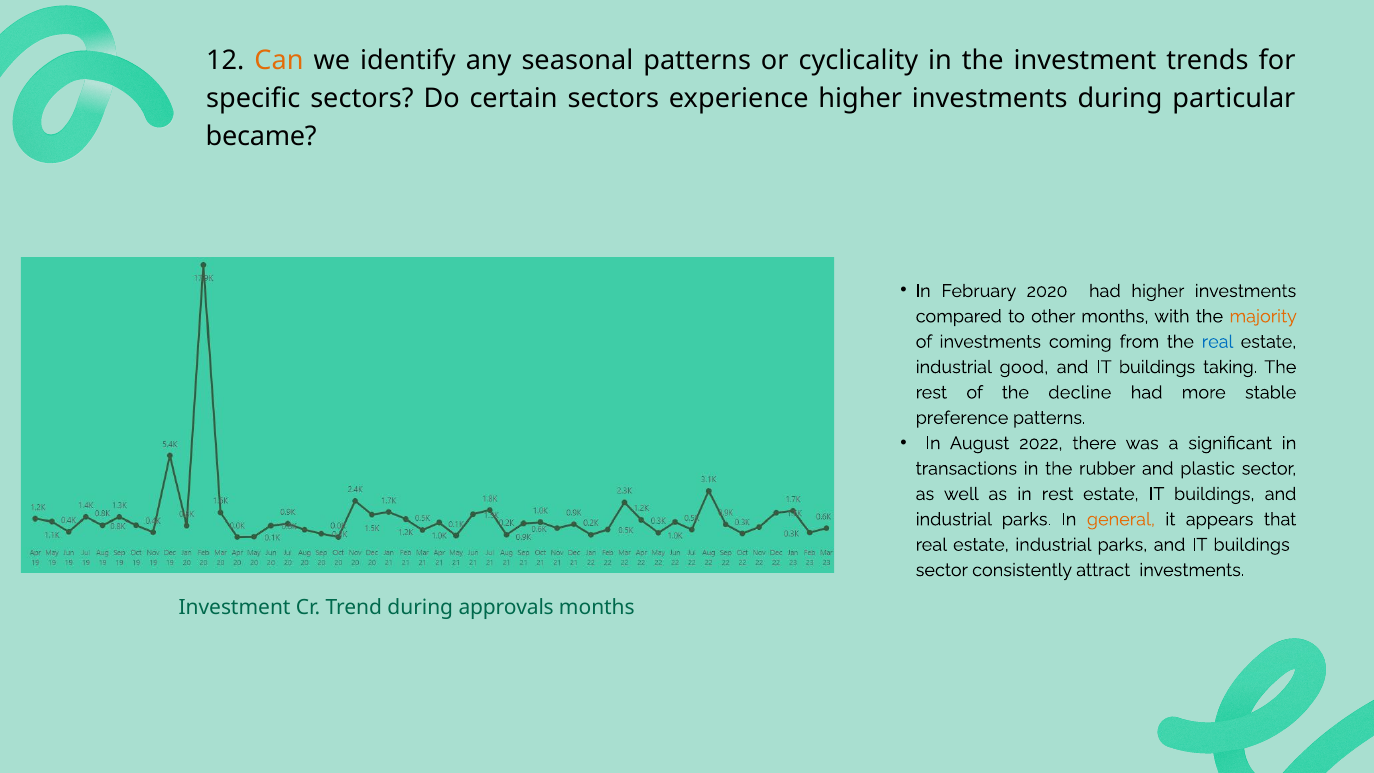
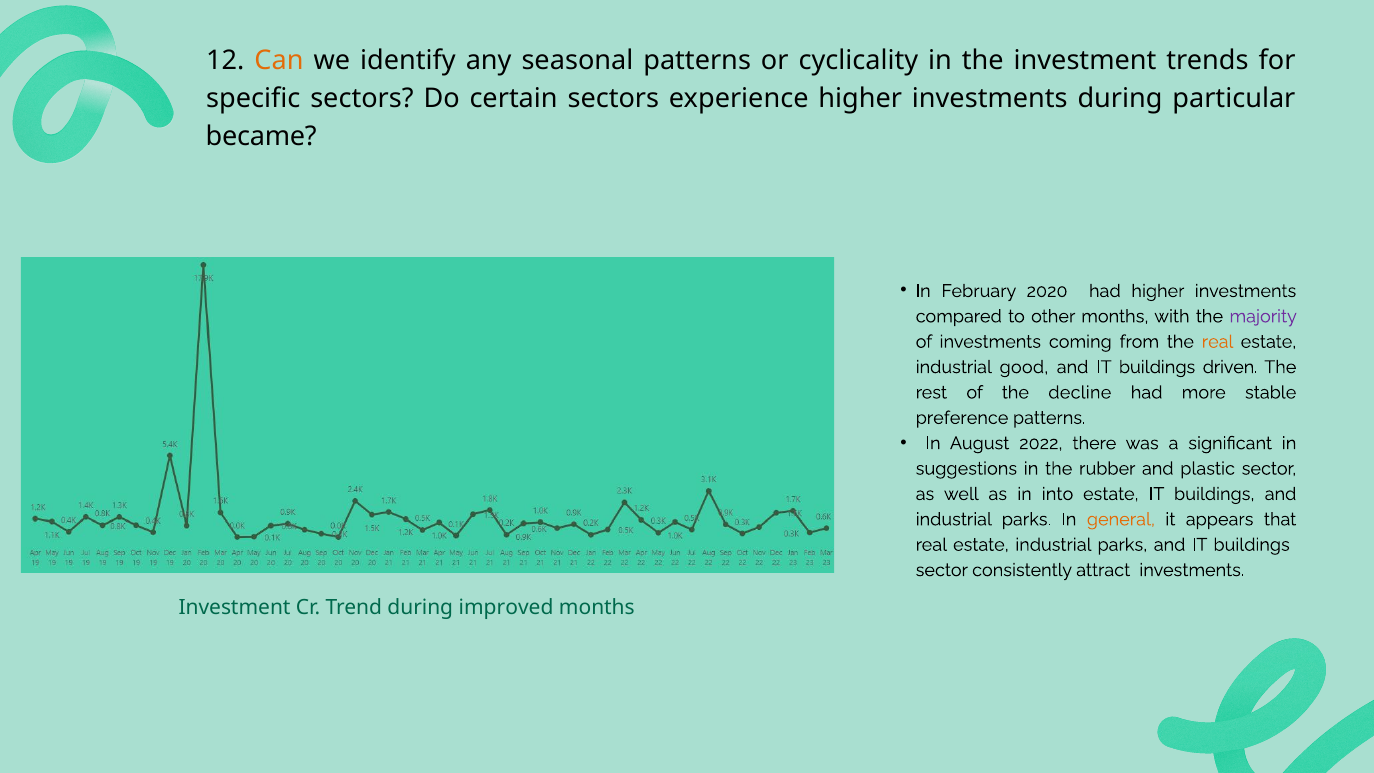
majority colour: orange -> purple
real at (1218, 342) colour: blue -> orange
taking: taking -> driven
transactions: transactions -> suggestions
in rest: rest -> into
approvals: approvals -> improved
